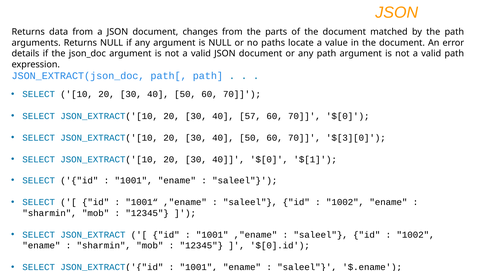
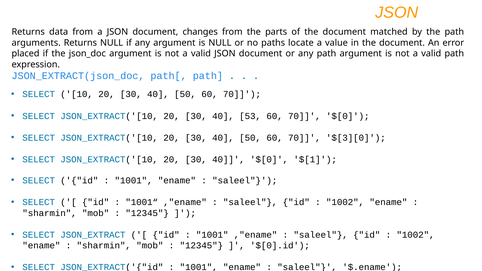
details: details -> placed
57: 57 -> 53
